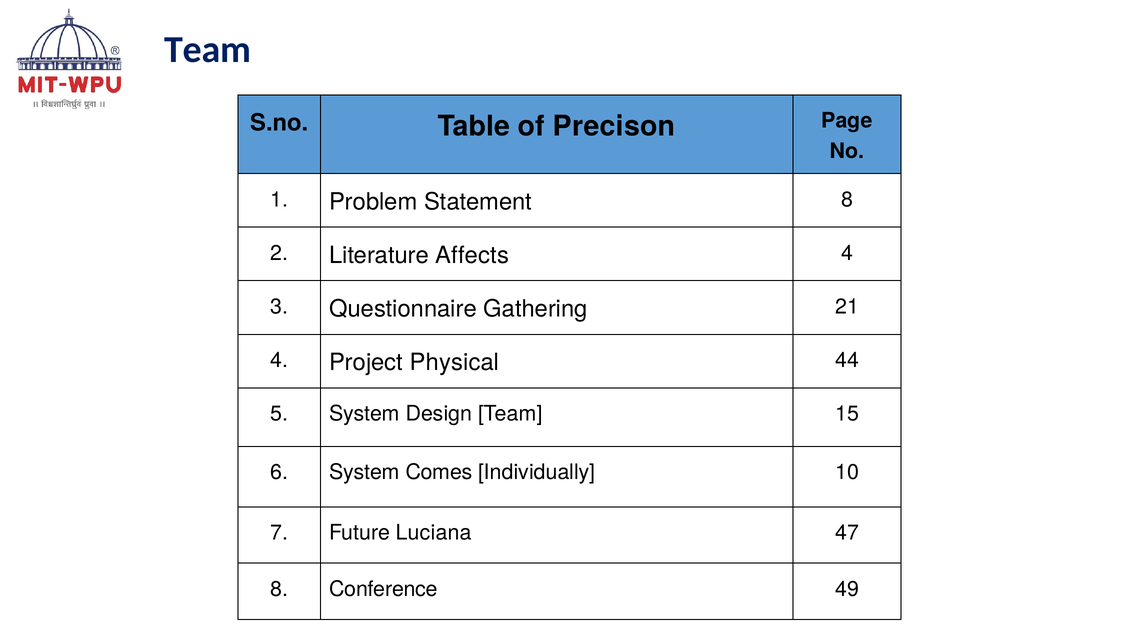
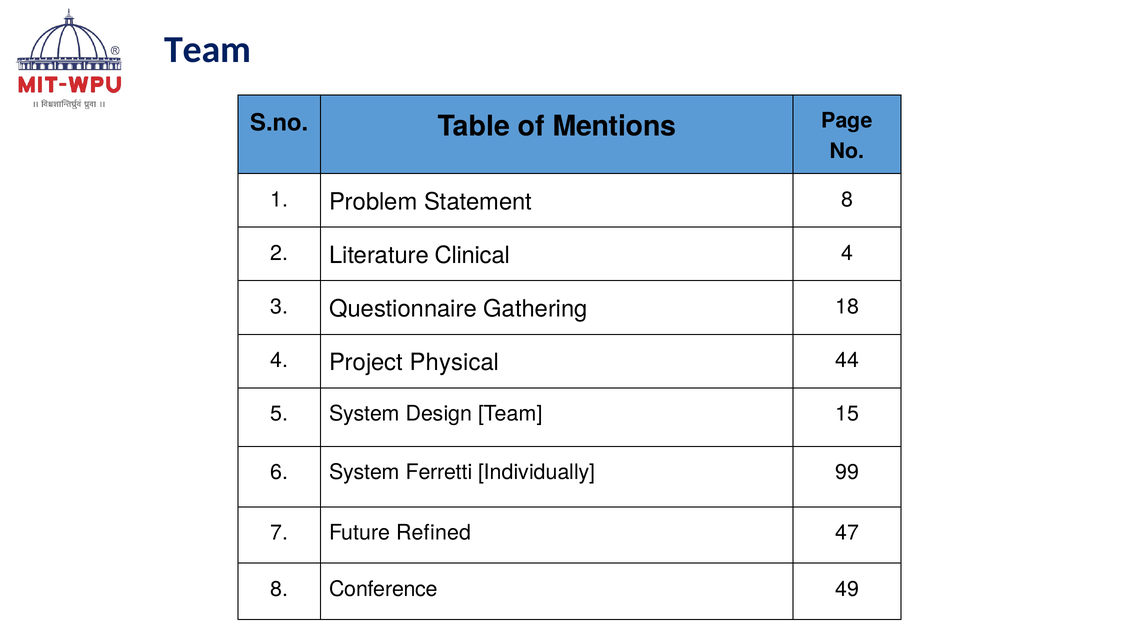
Precison: Precison -> Mentions
Affects: Affects -> Clinical
21: 21 -> 18
Comes: Comes -> Ferretti
10: 10 -> 99
Luciana: Luciana -> Refined
